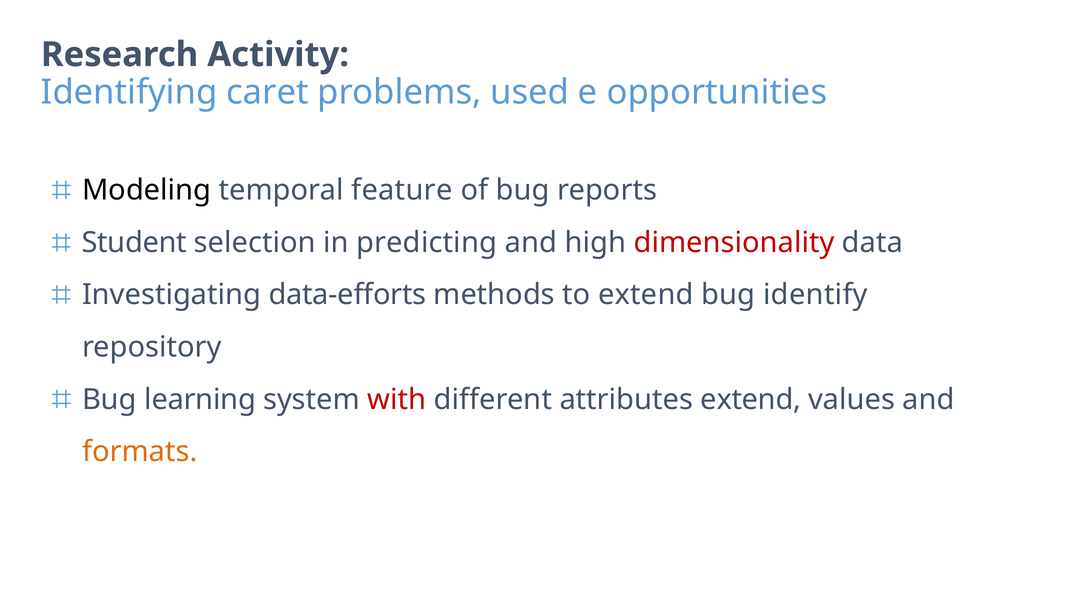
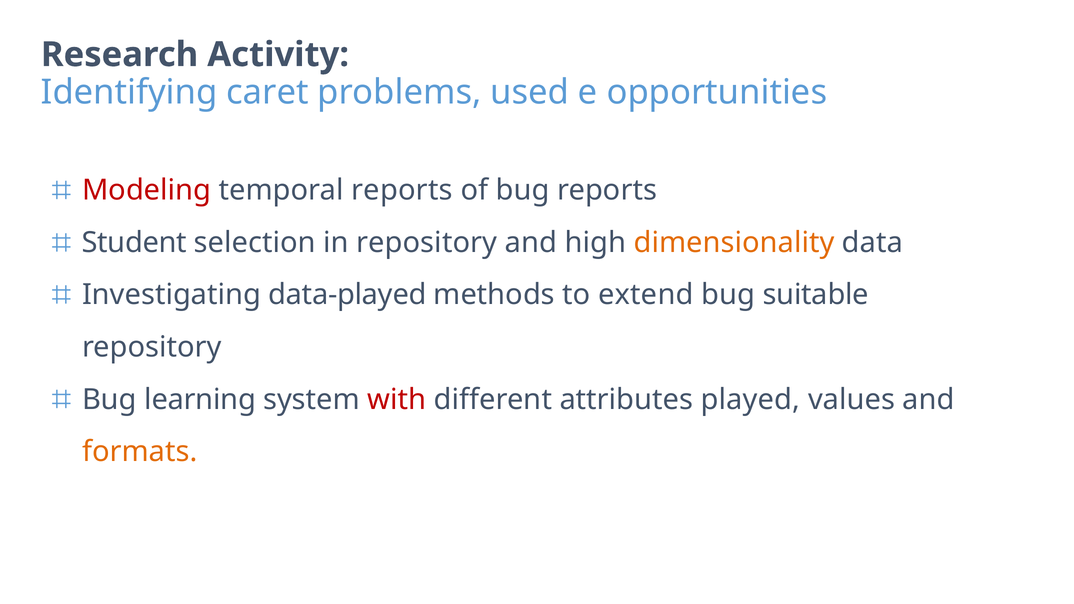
Modeling colour: black -> red
temporal feature: feature -> reports
in predicting: predicting -> repository
dimensionality colour: red -> orange
data-efforts: data-efforts -> data-played
identify: identify -> suitable
attributes extend: extend -> played
